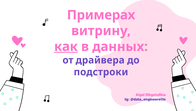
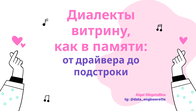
Примерах: Примерах -> Диалекты
как underline: present -> none
данных: данных -> памяти
